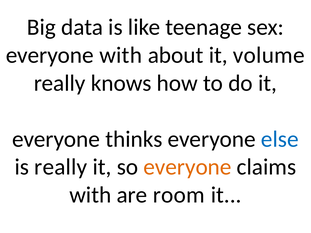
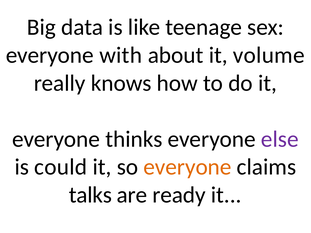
else colour: blue -> purple
is really: really -> could
with at (90, 195): with -> talks
room: room -> ready
